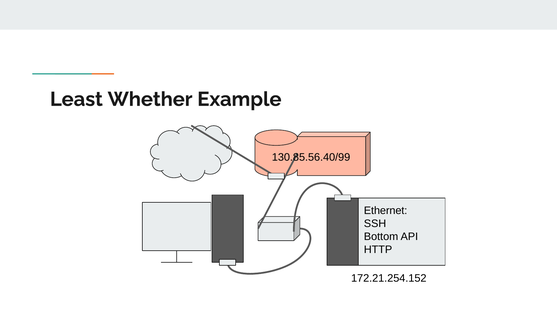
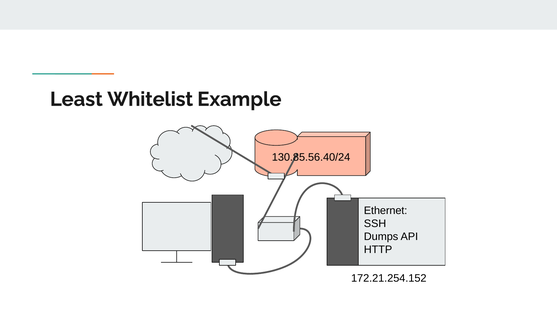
Whether: Whether -> Whitelist
130.85.56.40/99: 130.85.56.40/99 -> 130.85.56.40/24
Bottom: Bottom -> Dumps
